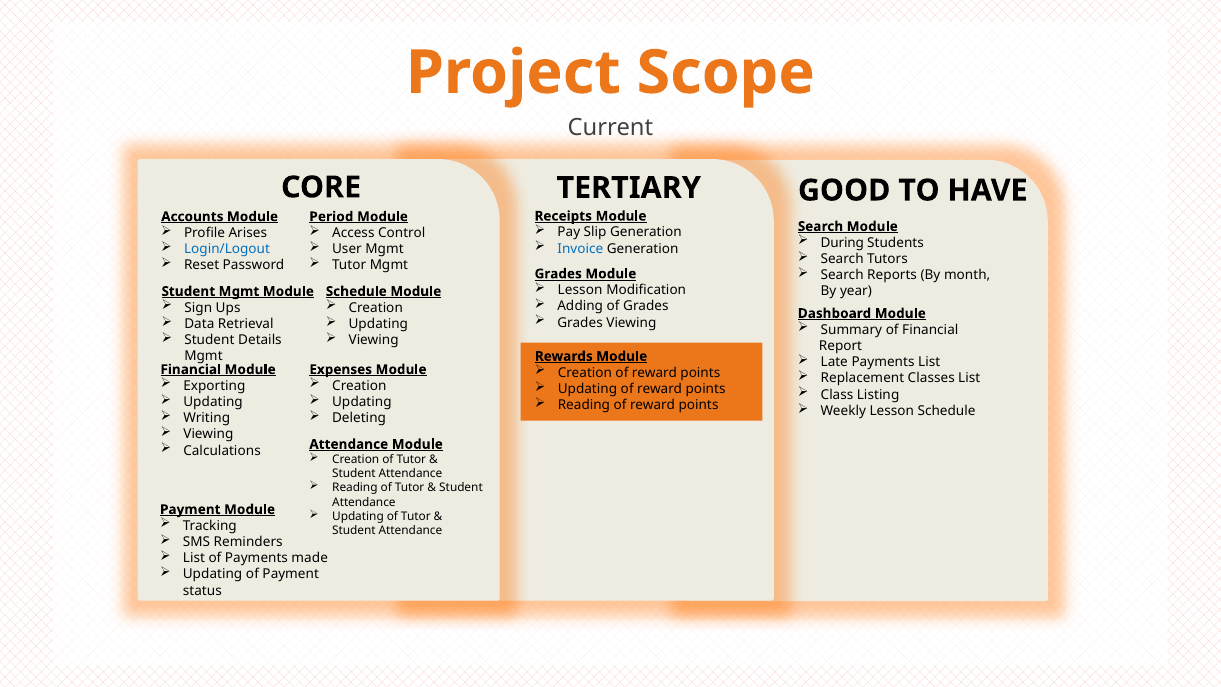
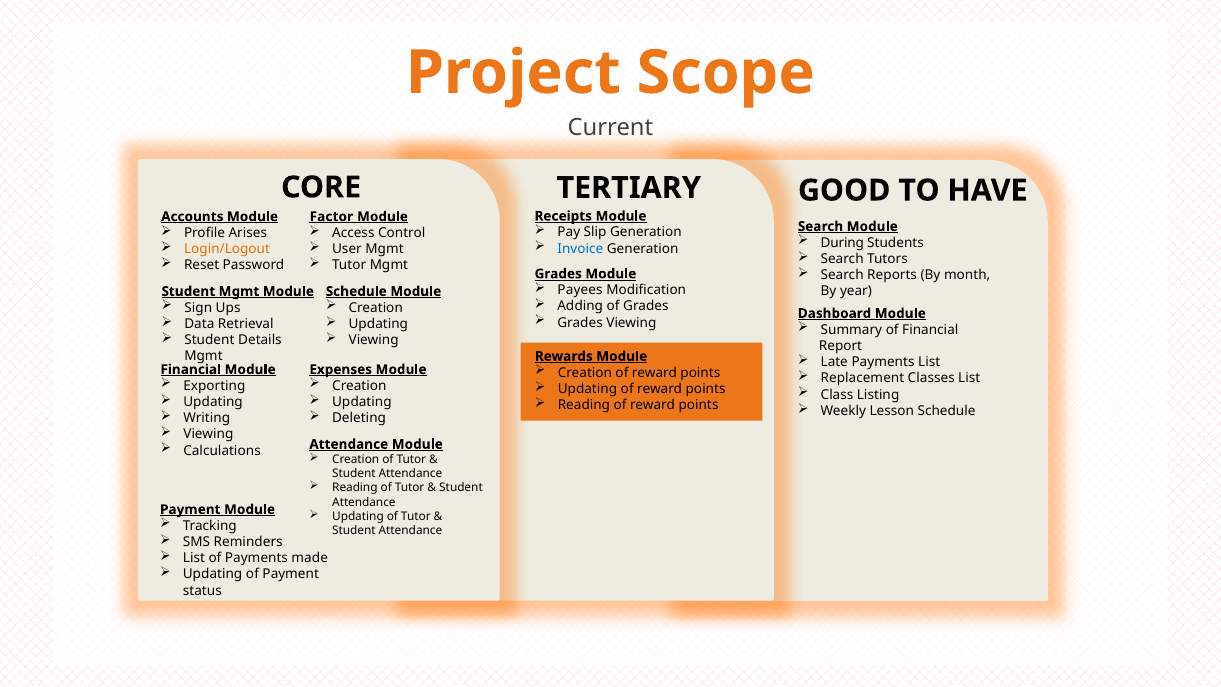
Period: Period -> Factor
Login/Logout colour: blue -> orange
Lesson at (580, 290): Lesson -> Payees
